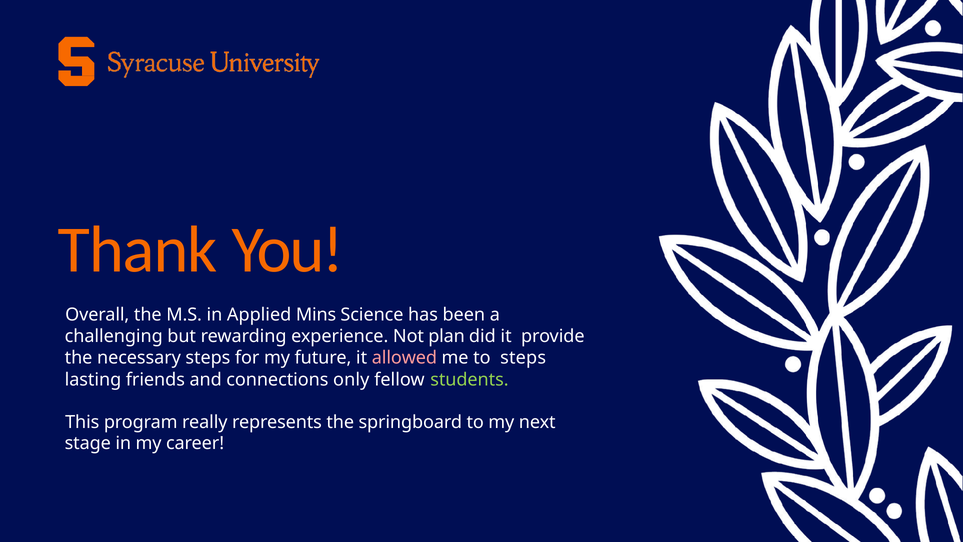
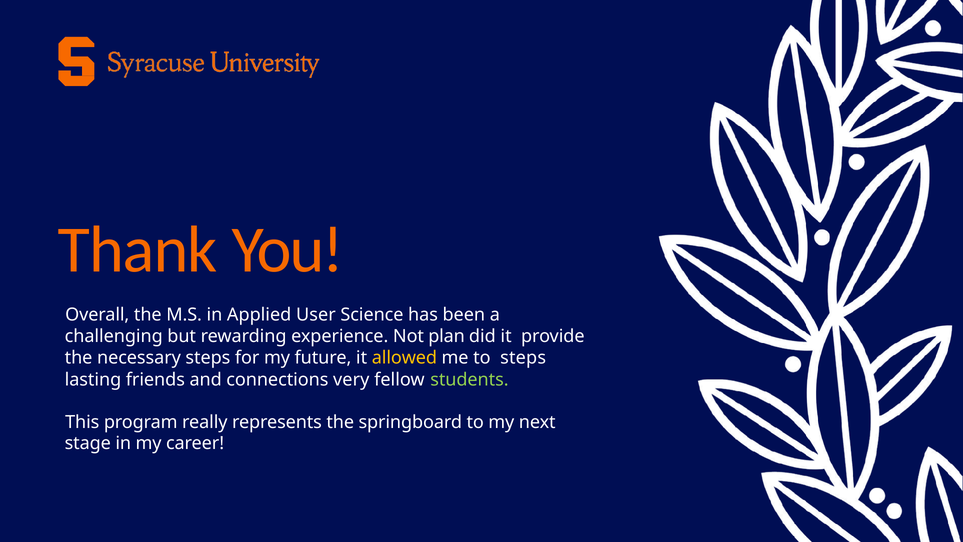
Mins: Mins -> User
allowed colour: pink -> yellow
only: only -> very
